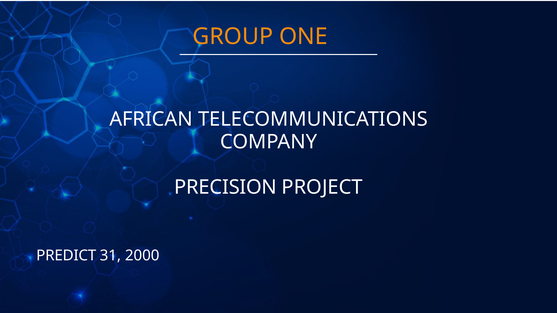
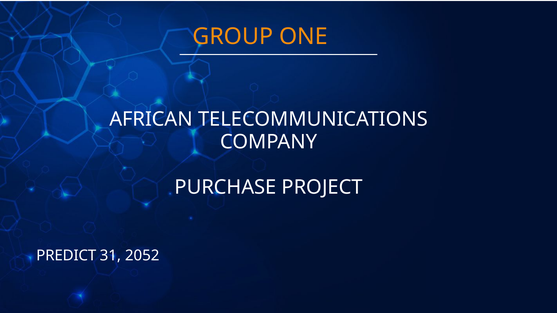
PRECISION: PRECISION -> PURCHASE
2000: 2000 -> 2052
